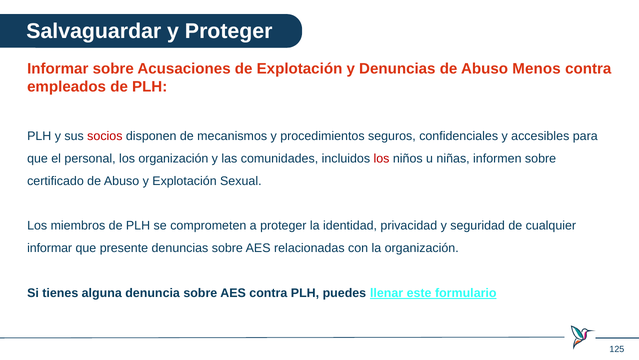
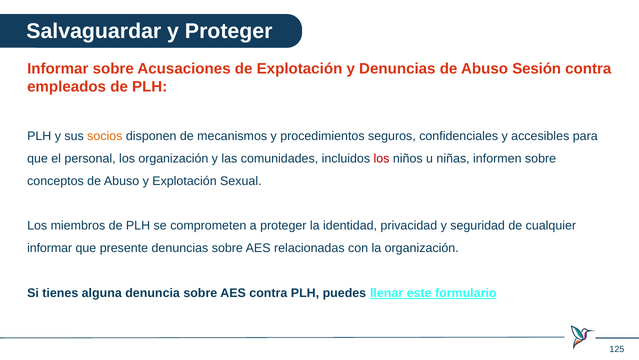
Menos: Menos -> Sesión
socios colour: red -> orange
certificado: certificado -> conceptos
